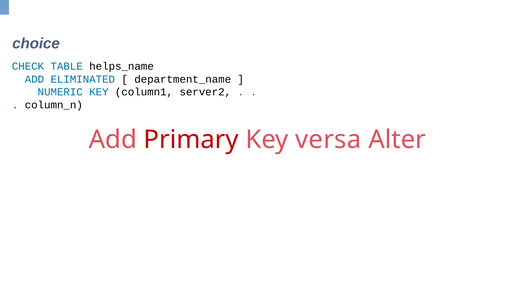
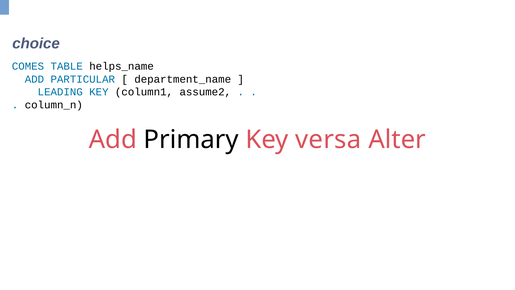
CHECK: CHECK -> COMES
ELIMINATED: ELIMINATED -> PARTICULAR
NUMERIC: NUMERIC -> LEADING
server2: server2 -> assume2
Primary colour: red -> black
